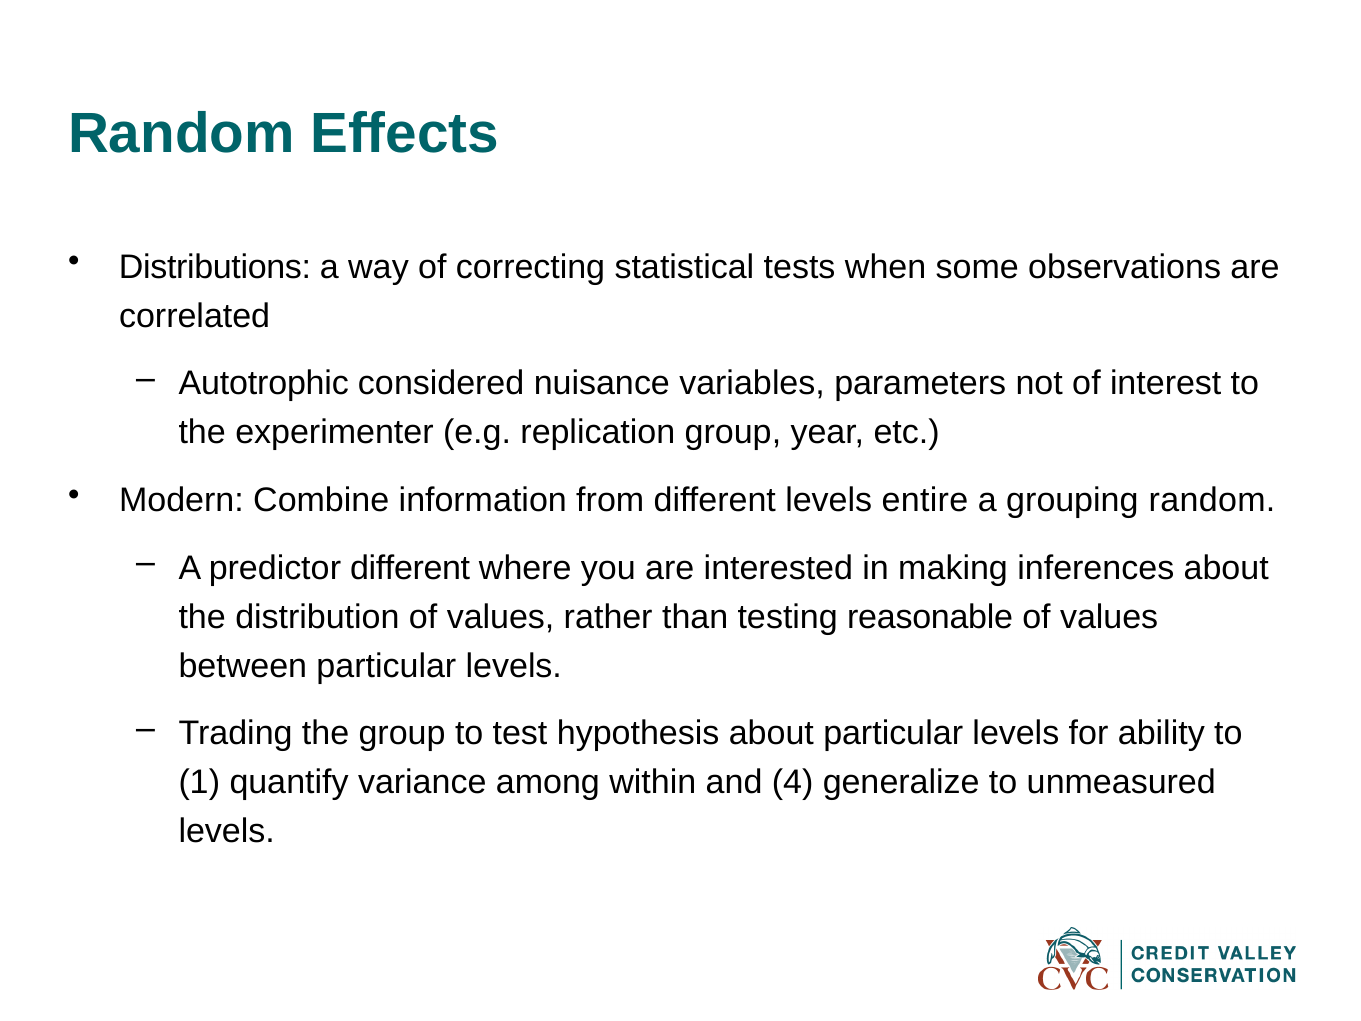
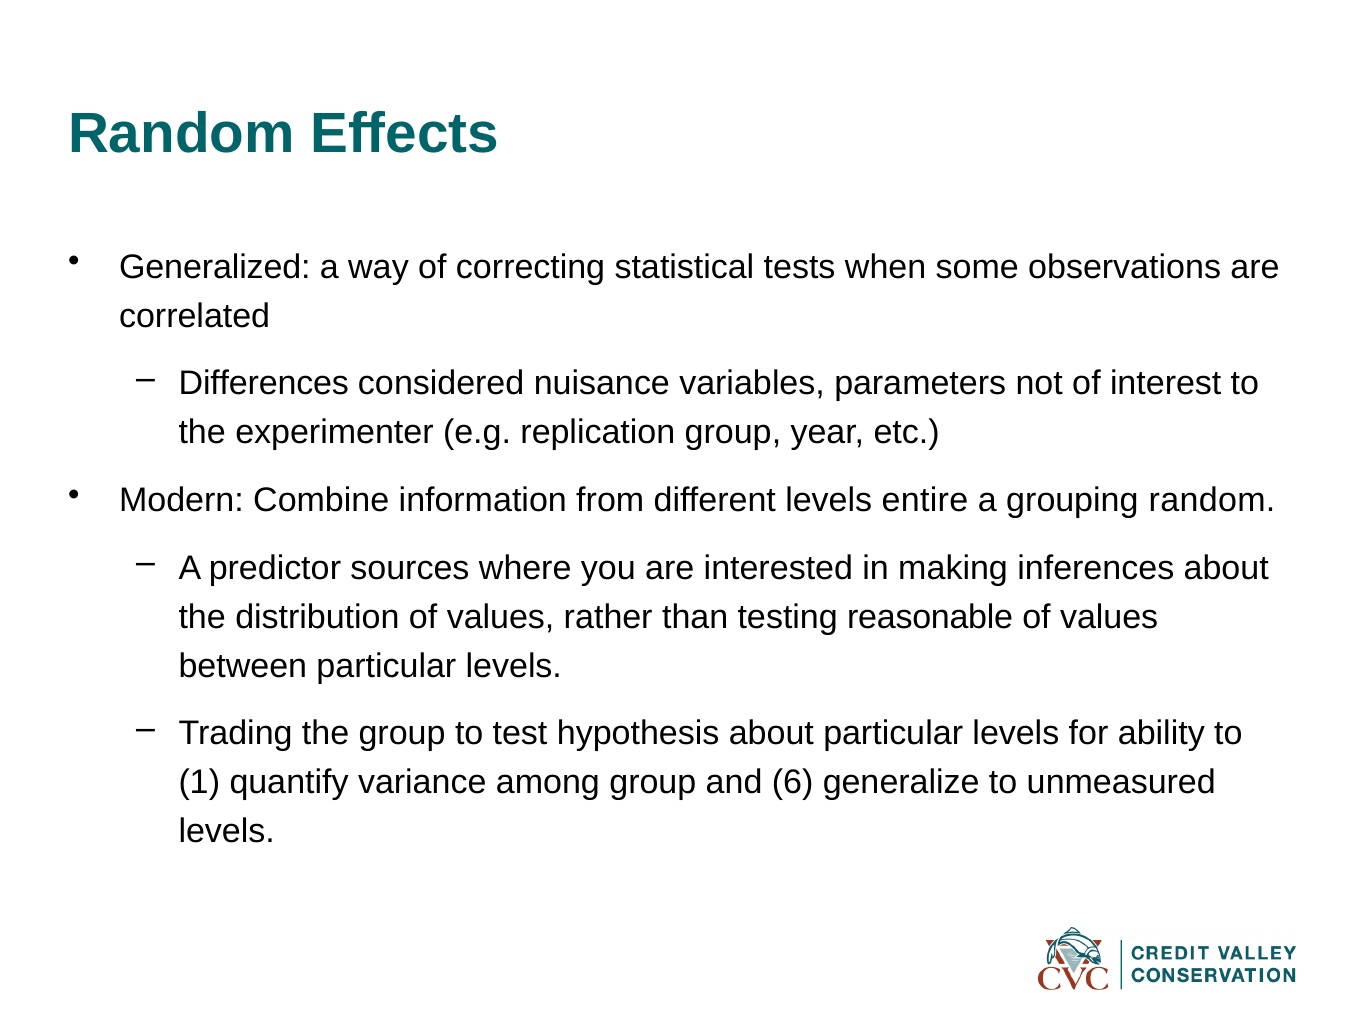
Distributions: Distributions -> Generalized
Autotrophic: Autotrophic -> Differences
predictor different: different -> sources
among within: within -> group
4: 4 -> 6
